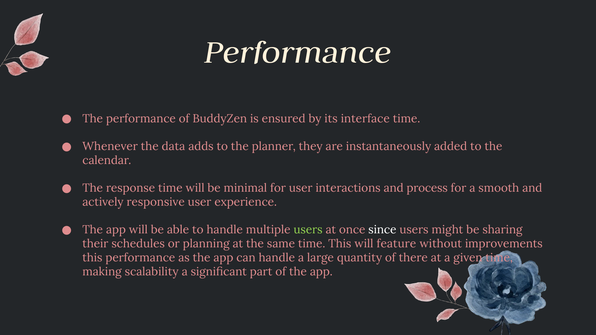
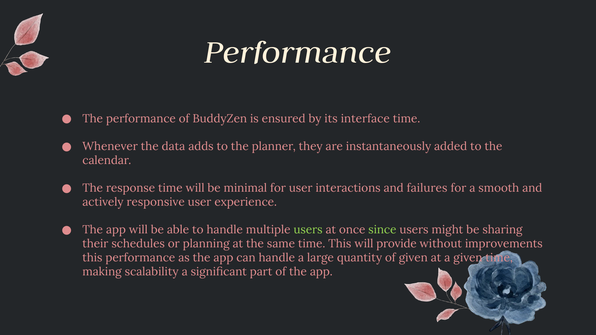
process: process -> failures
since colour: white -> light green
feature: feature -> provide
of there: there -> given
